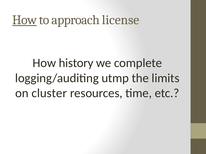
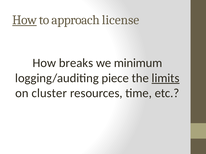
history: history -> breaks
complete: complete -> minimum
utmp: utmp -> piece
limits underline: none -> present
